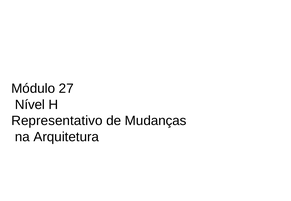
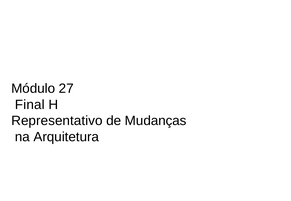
Nível: Nível -> Final
